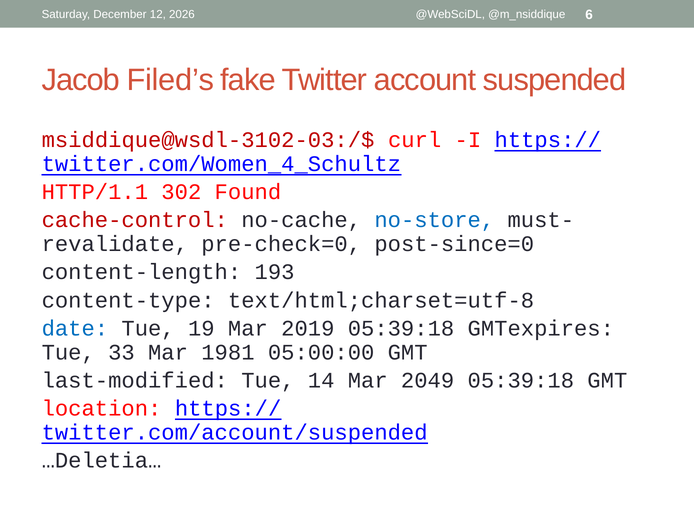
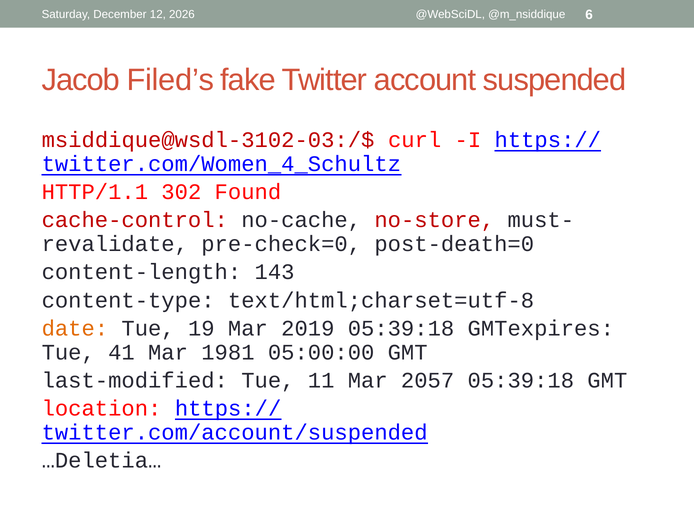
no-store colour: blue -> red
post-since=0: post-since=0 -> post-death=0
193: 193 -> 143
date colour: blue -> orange
33: 33 -> 41
14: 14 -> 11
2049: 2049 -> 2057
